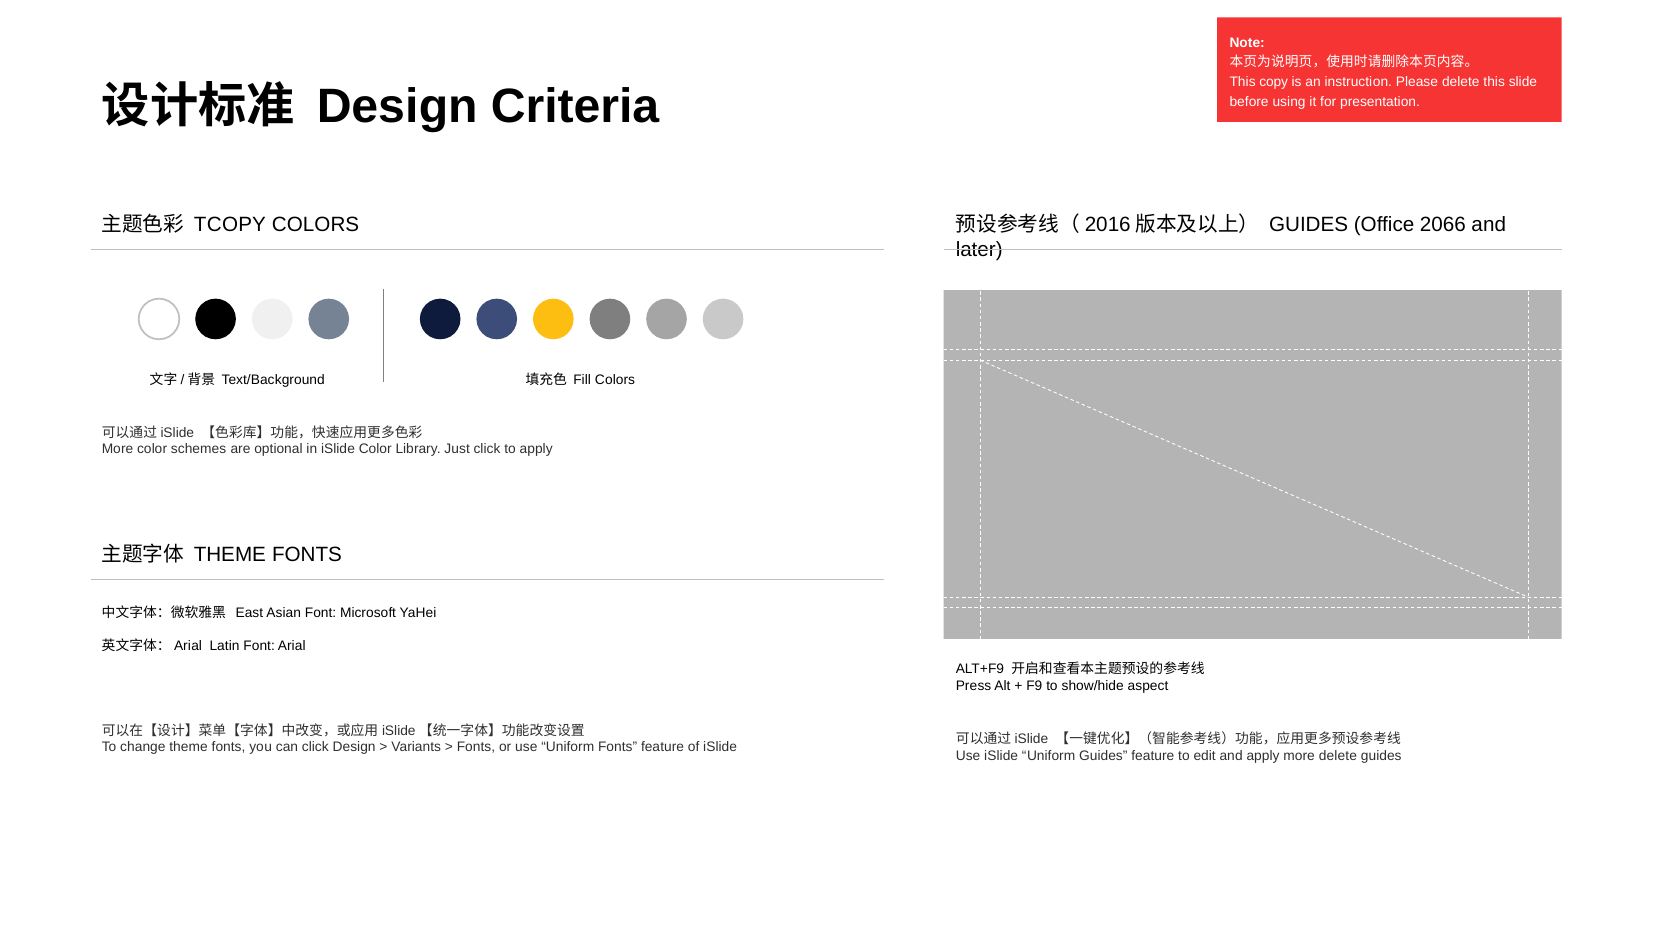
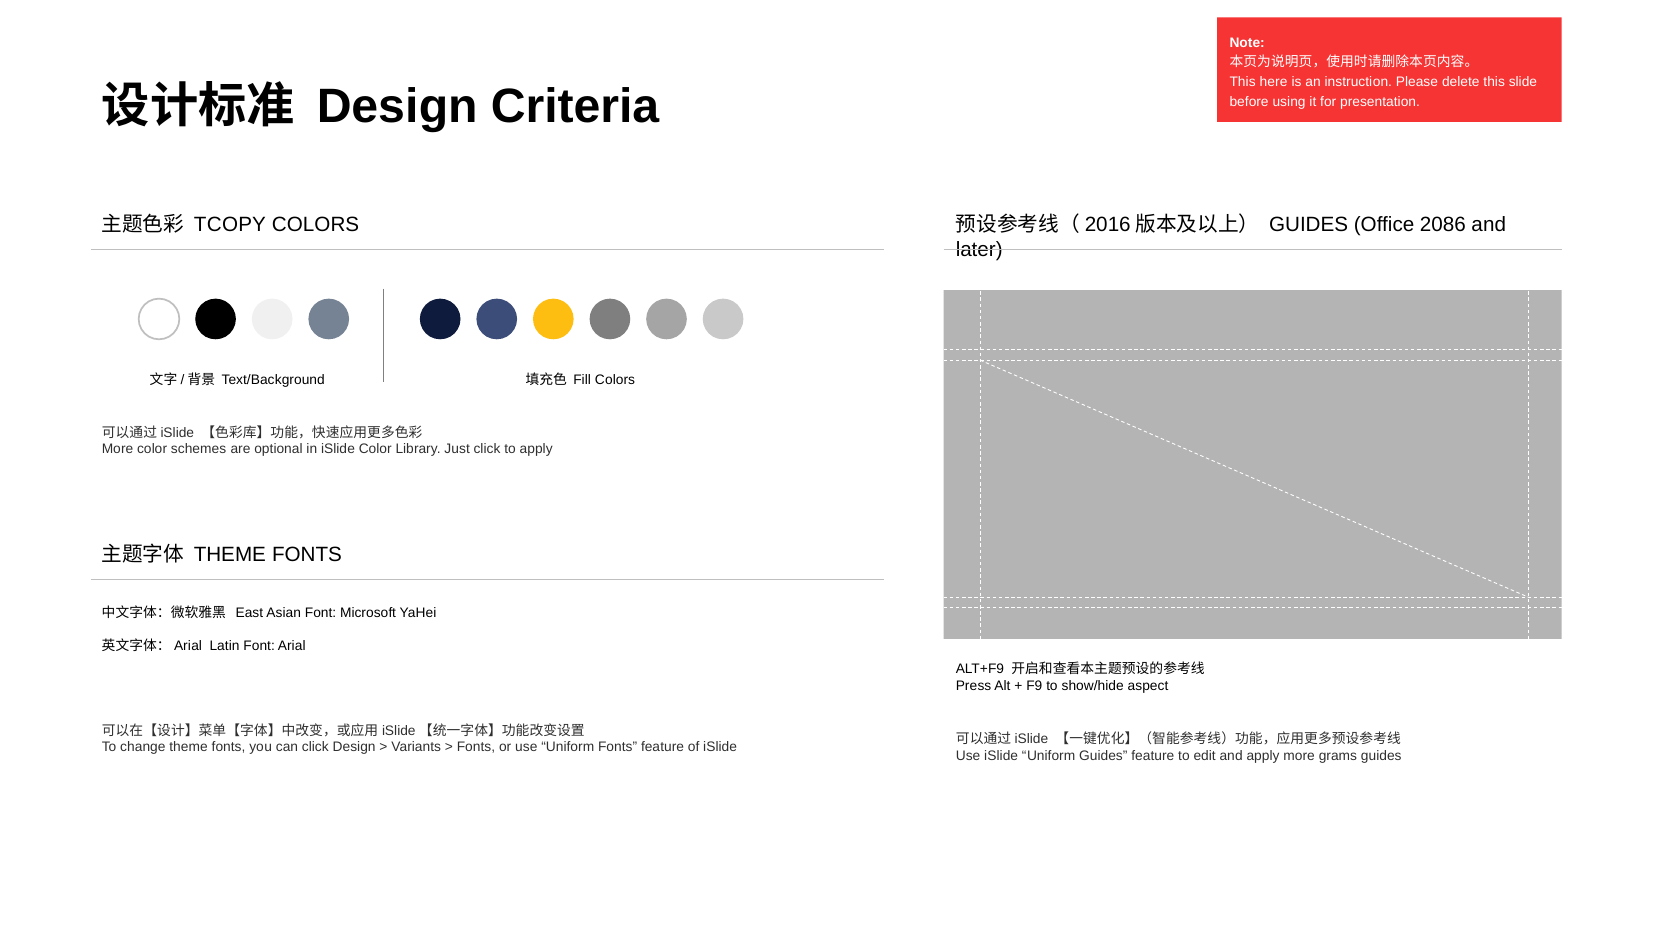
This copy: copy -> here
2066: 2066 -> 2086
more delete: delete -> grams
